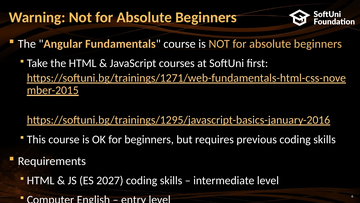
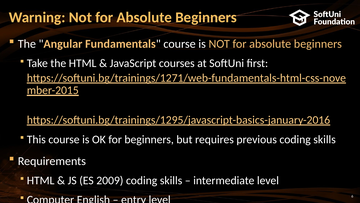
2027: 2027 -> 2009
